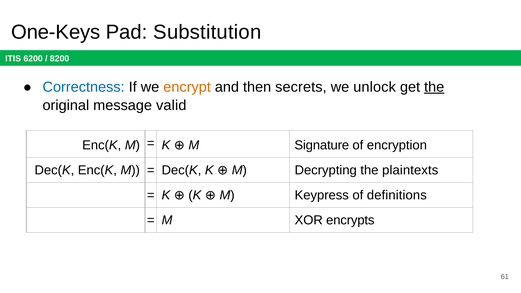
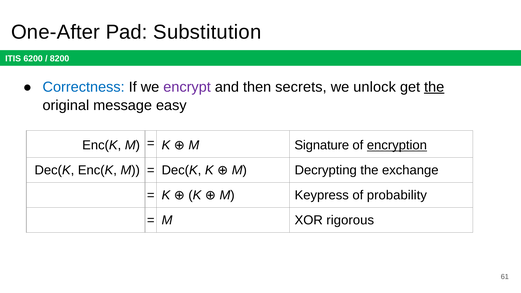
One-Keys: One-Keys -> One-After
encrypt colour: orange -> purple
valid: valid -> easy
encryption underline: none -> present
plaintexts: plaintexts -> exchange
definitions: definitions -> probability
encrypts: encrypts -> rigorous
